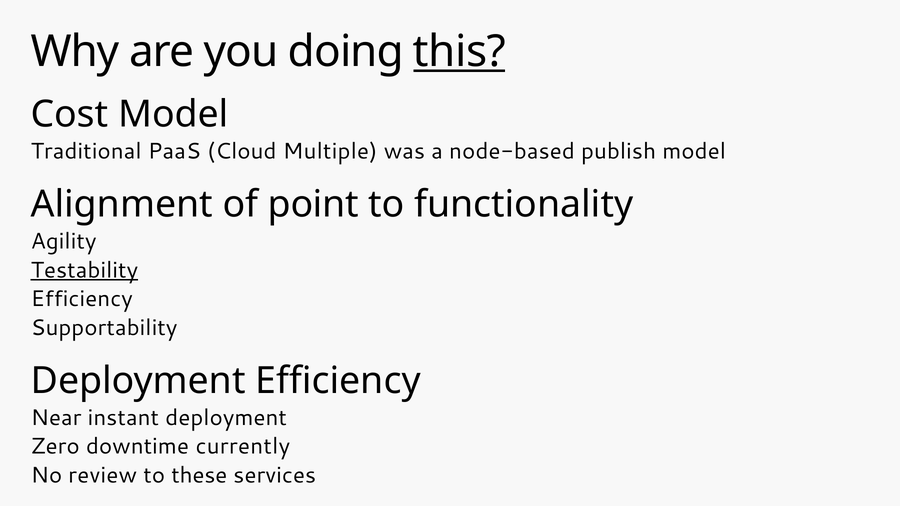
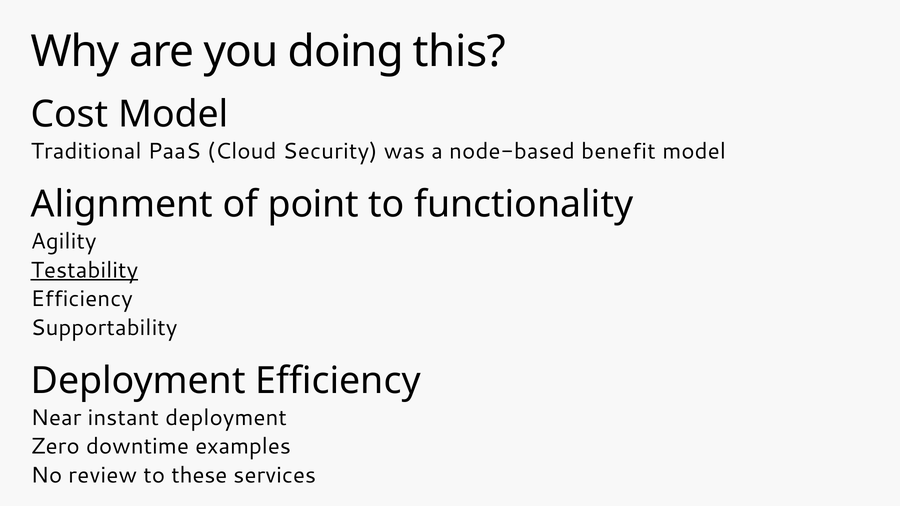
this underline: present -> none
Multiple: Multiple -> Security
publish: publish -> benefit
currently: currently -> examples
